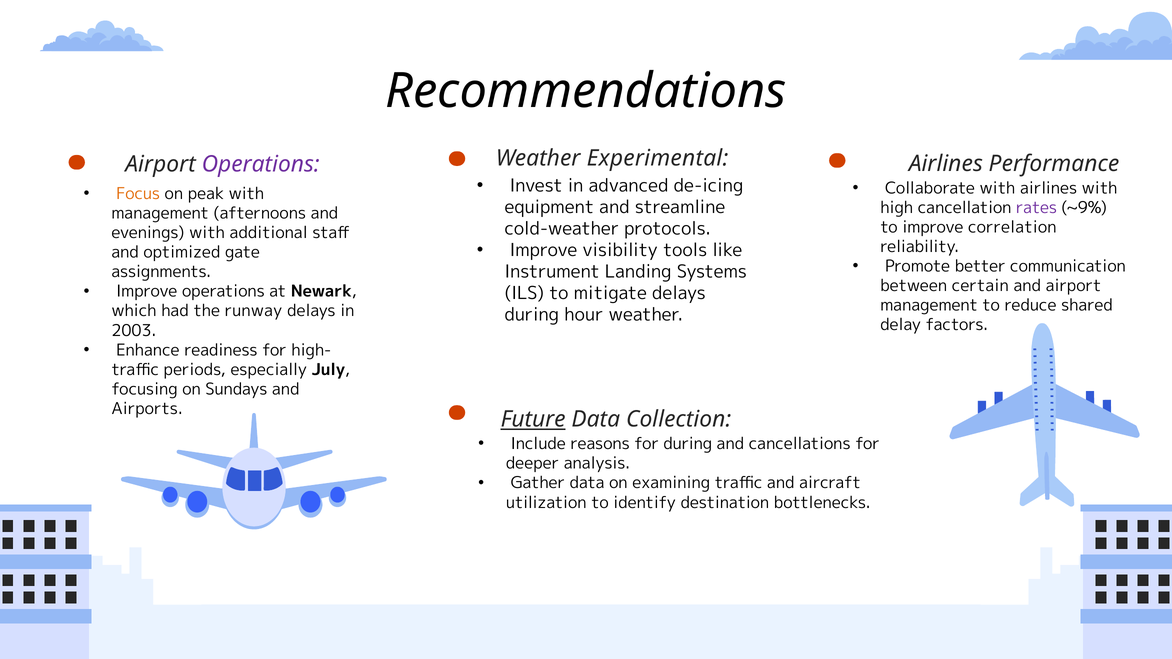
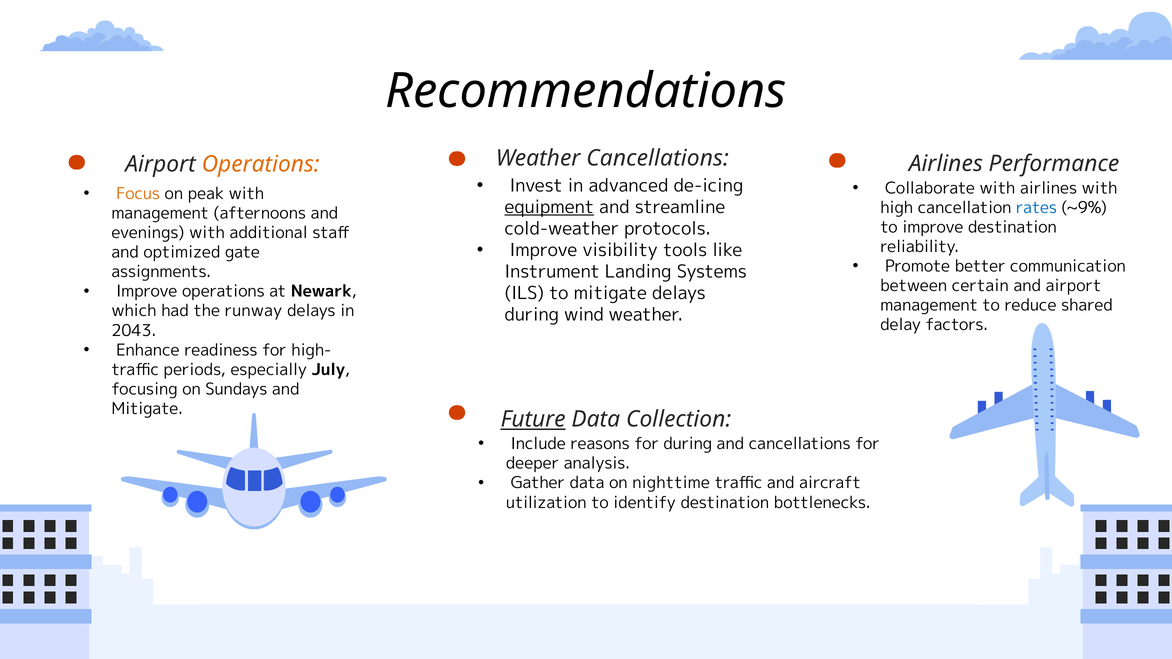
Operations at (261, 165) colour: purple -> orange
Weather Experimental: Experimental -> Cancellations
equipment underline: none -> present
rates colour: purple -> blue
improve correlation: correlation -> destination
hour: hour -> wind
2003: 2003 -> 2043
Airports at (147, 409): Airports -> Mitigate
examining: examining -> nighttime
